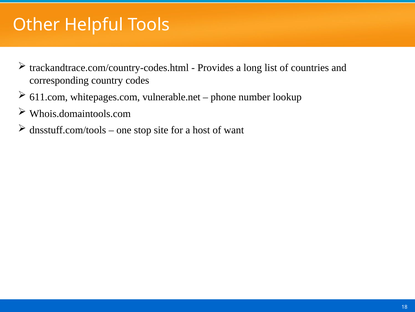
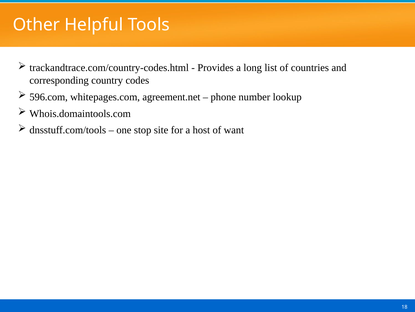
611.com: 611.com -> 596.com
vulnerable.net: vulnerable.net -> agreement.net
